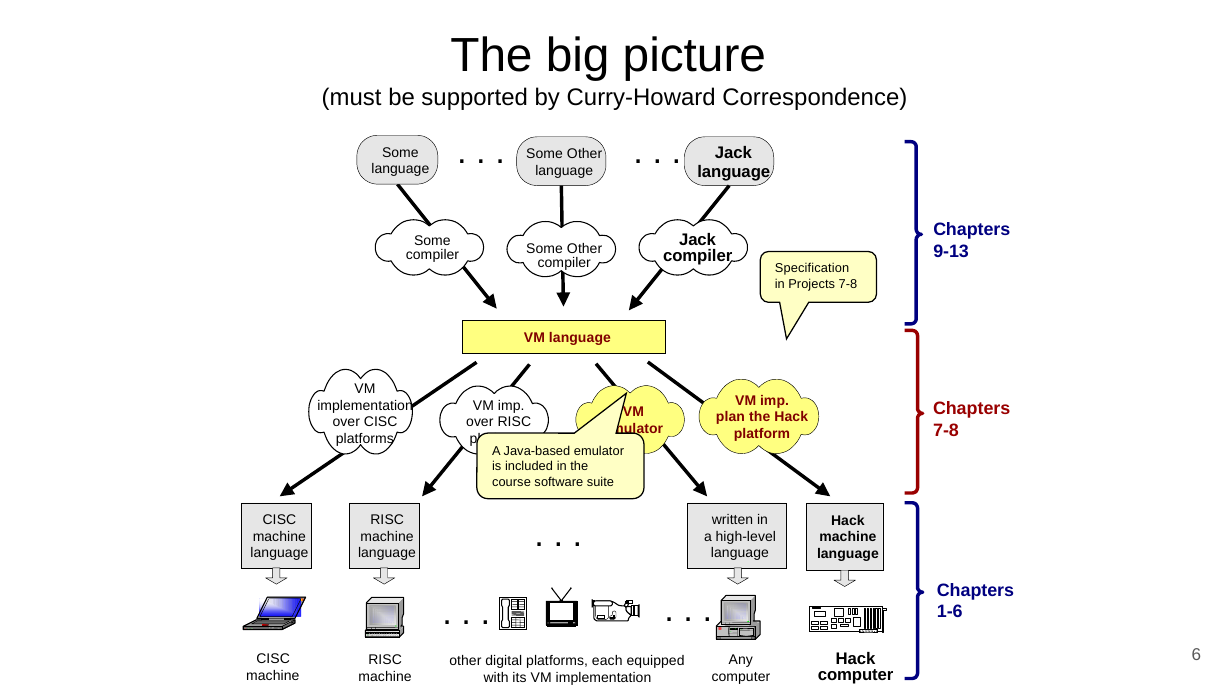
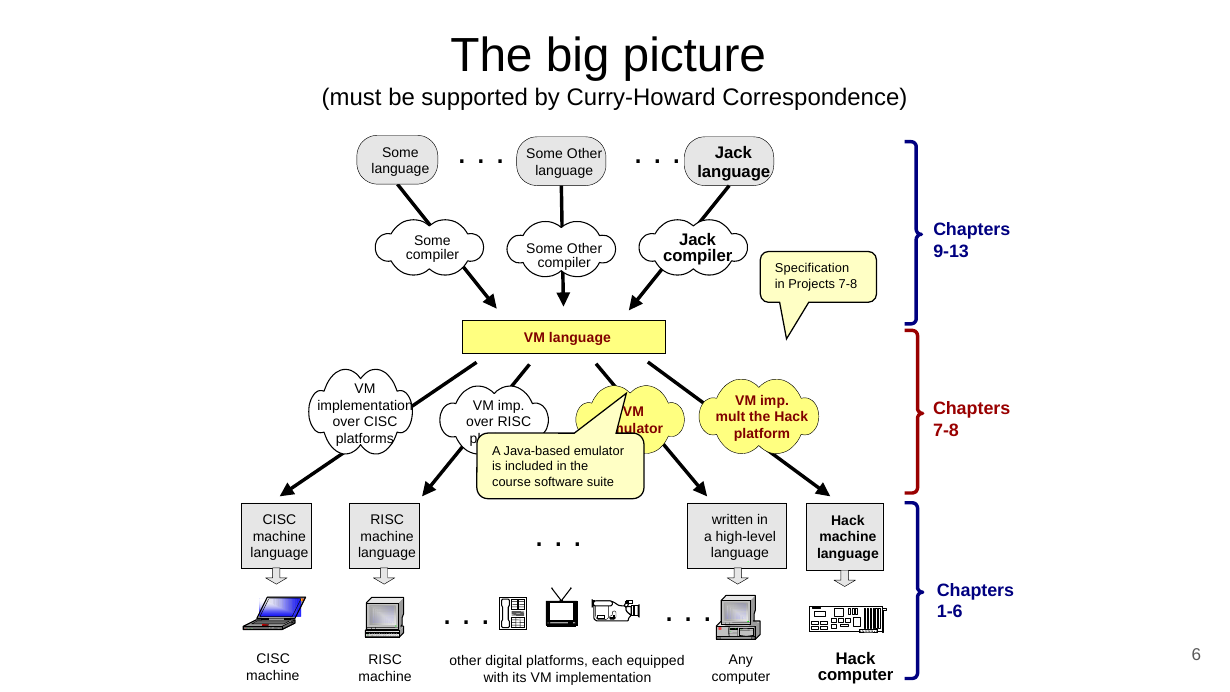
plan: plan -> mult
